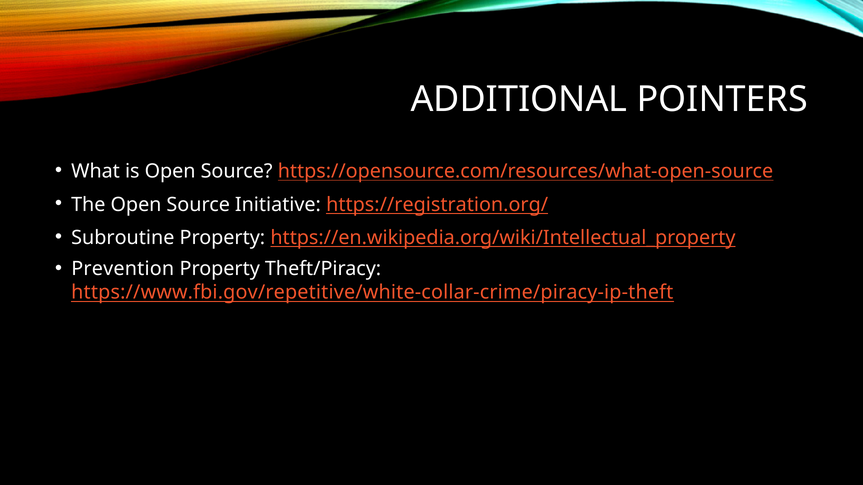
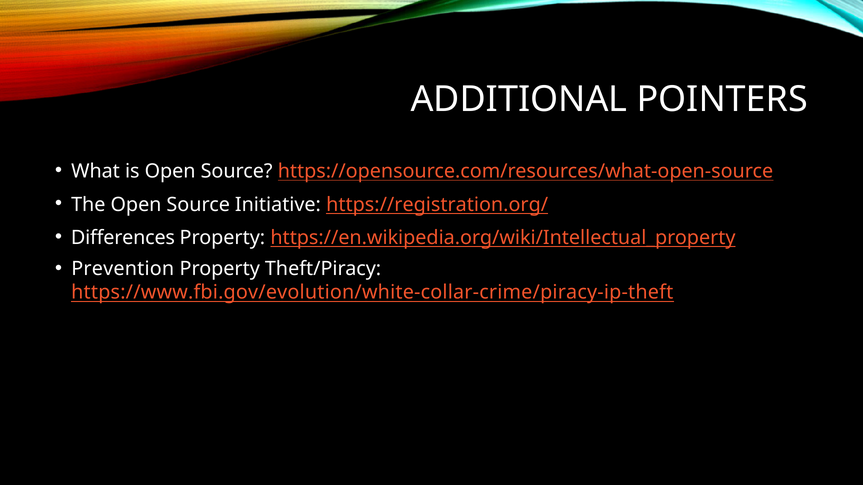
Subroutine: Subroutine -> Differences
https://www.fbi.gov/repetitive/white-collar-crime/piracy-ip-theft: https://www.fbi.gov/repetitive/white-collar-crime/piracy-ip-theft -> https://www.fbi.gov/evolution/white-collar-crime/piracy-ip-theft
